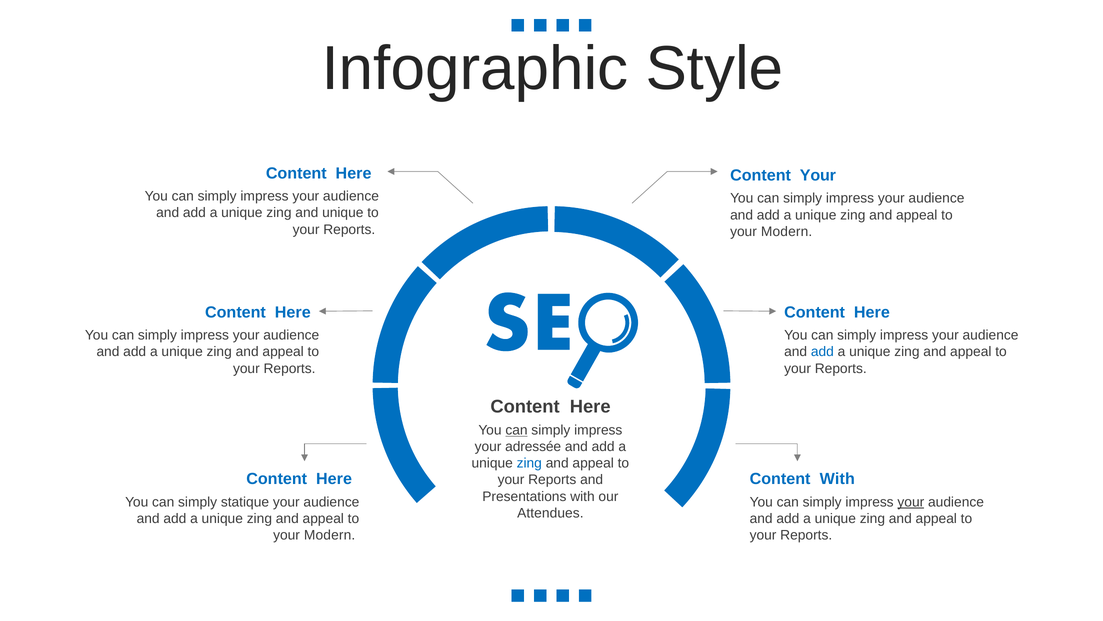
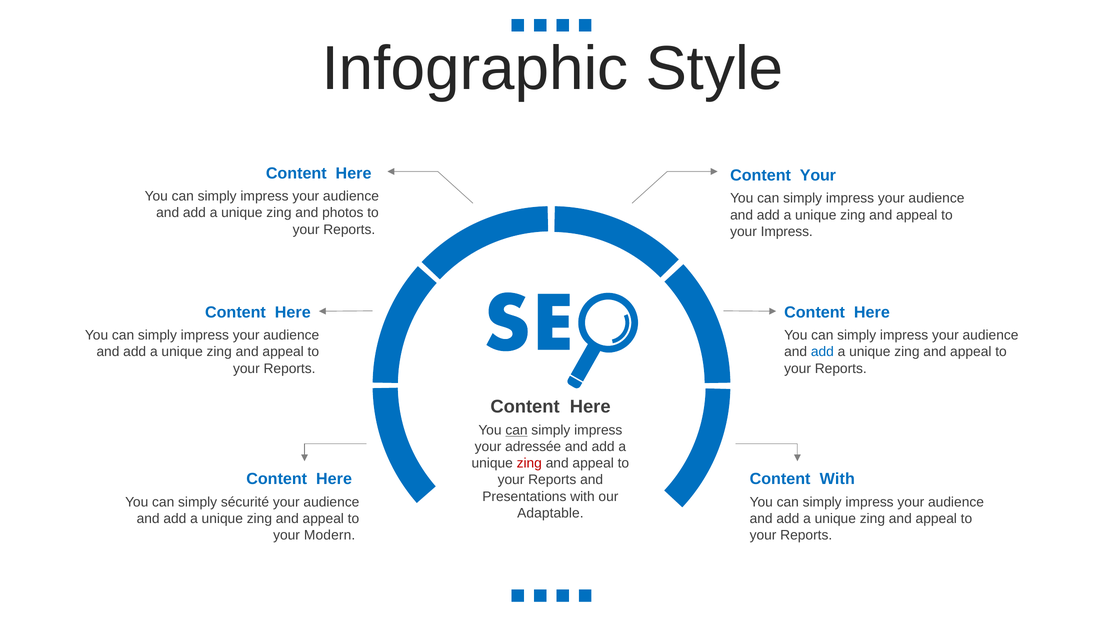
and unique: unique -> photos
Modern at (787, 231): Modern -> Impress
zing at (529, 463) colour: blue -> red
statique: statique -> sécurité
your at (911, 502) underline: present -> none
Attendues: Attendues -> Adaptable
